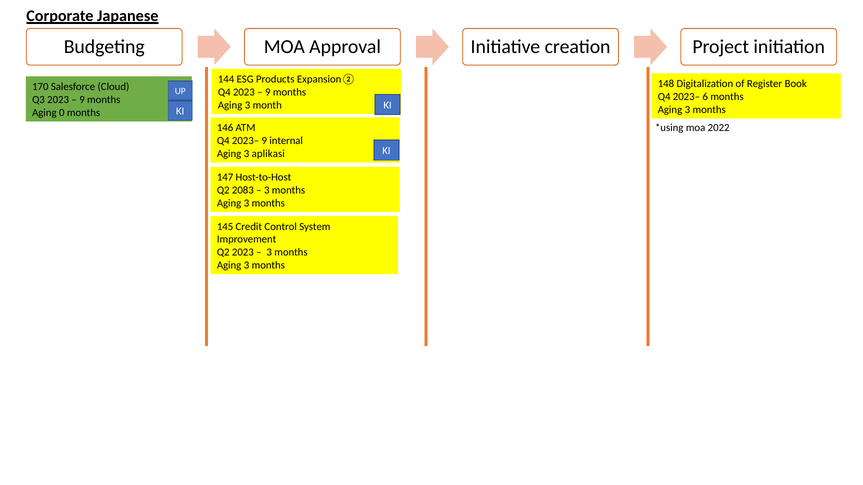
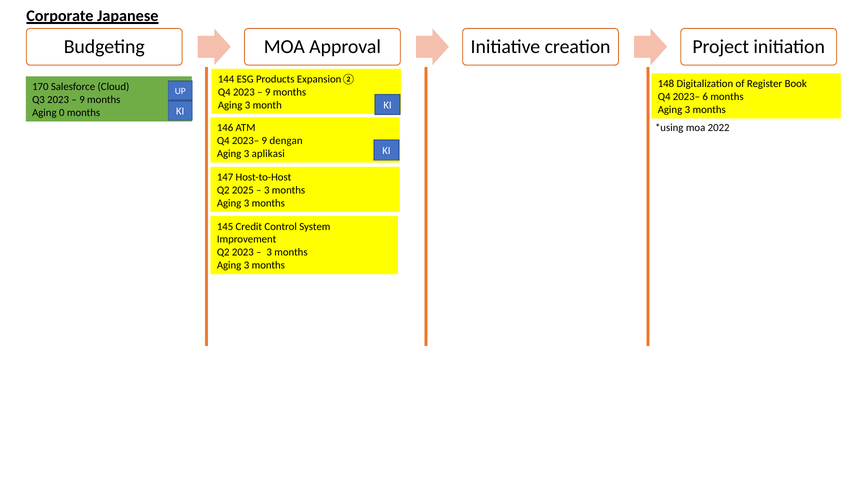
internal: internal -> dengan
2083: 2083 -> 2025
